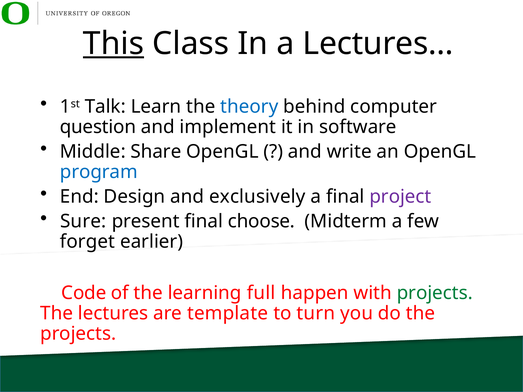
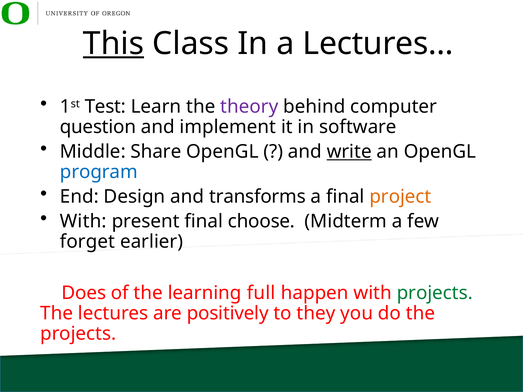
Talk: Talk -> Test
theory colour: blue -> purple
write underline: none -> present
exclusively: exclusively -> transforms
project colour: purple -> orange
Sure at (83, 221): Sure -> With
Code: Code -> Does
template: template -> positively
turn: turn -> they
